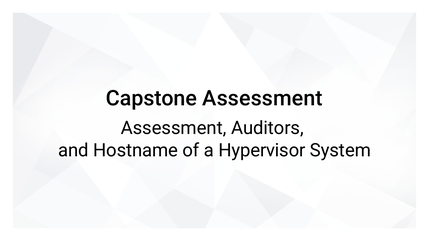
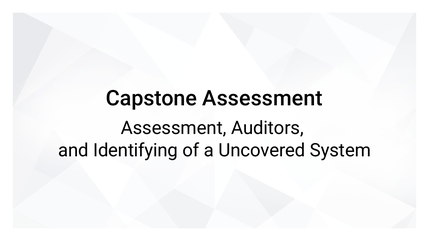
Hostname: Hostname -> Identifying
Hypervisor: Hypervisor -> Uncovered
